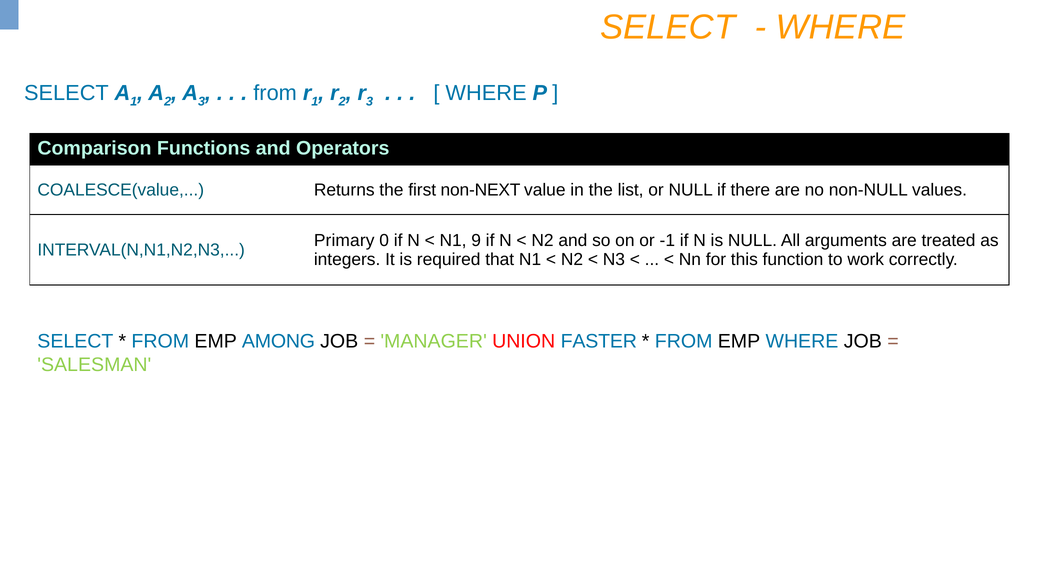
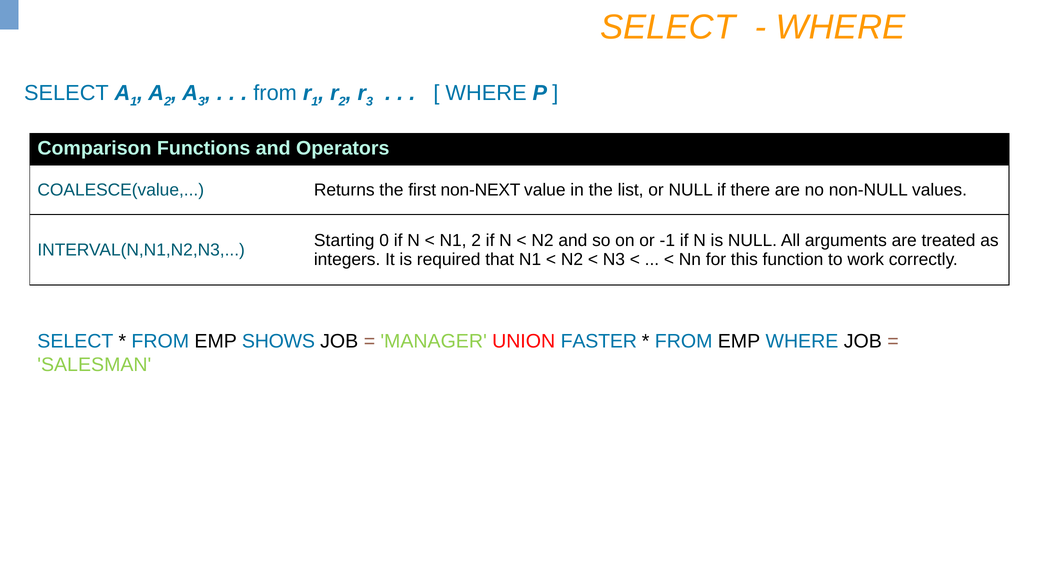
Primary: Primary -> Starting
N1 9: 9 -> 2
AMONG: AMONG -> SHOWS
